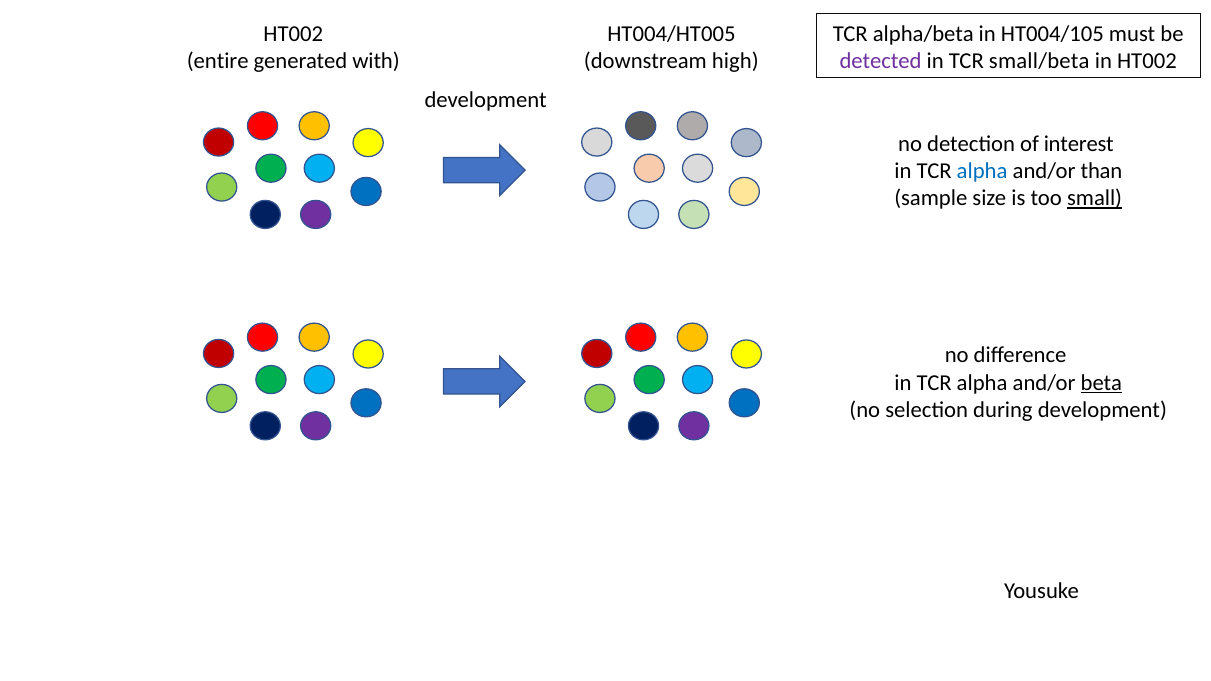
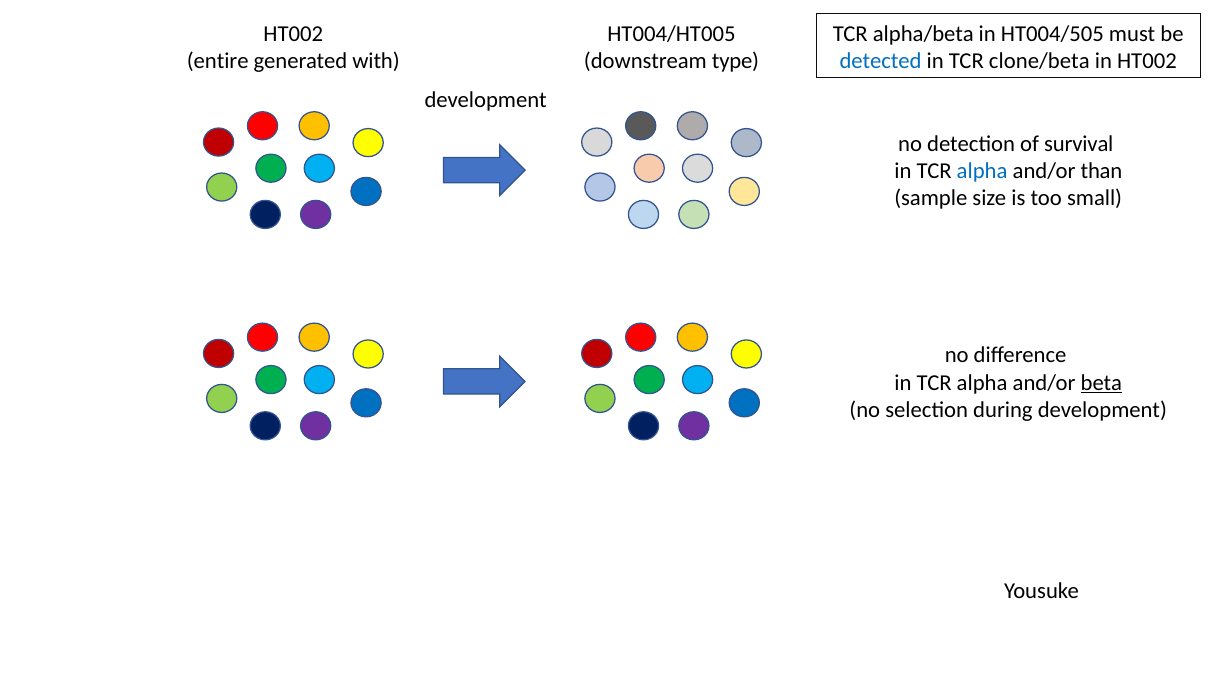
HT004/105: HT004/105 -> HT004/505
high: high -> type
detected colour: purple -> blue
small/beta: small/beta -> clone/beta
interest: interest -> survival
small underline: present -> none
